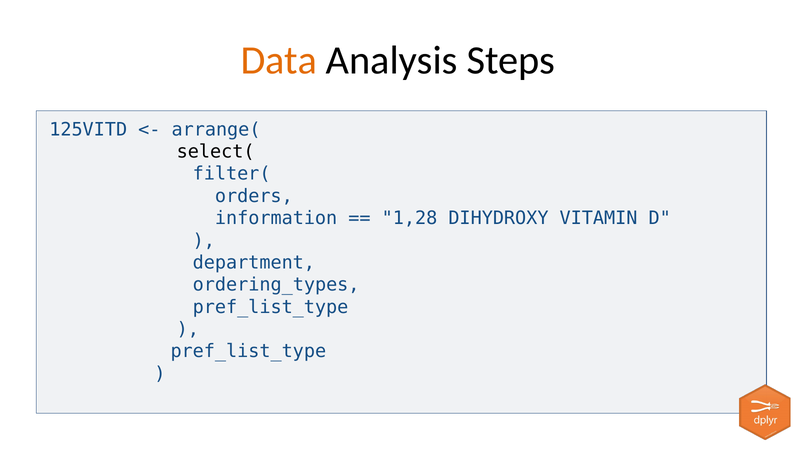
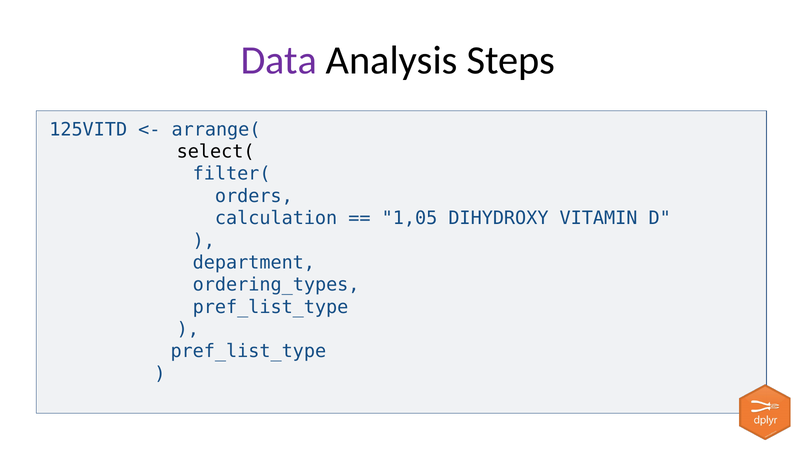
Data colour: orange -> purple
information: information -> calculation
1,28: 1,28 -> 1,05
